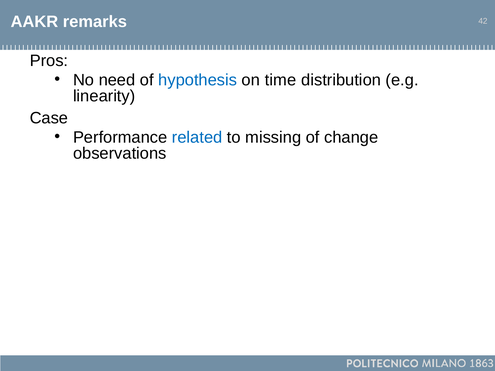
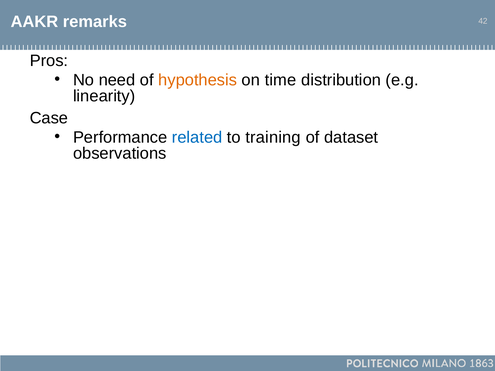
hypothesis colour: blue -> orange
missing: missing -> training
change: change -> dataset
